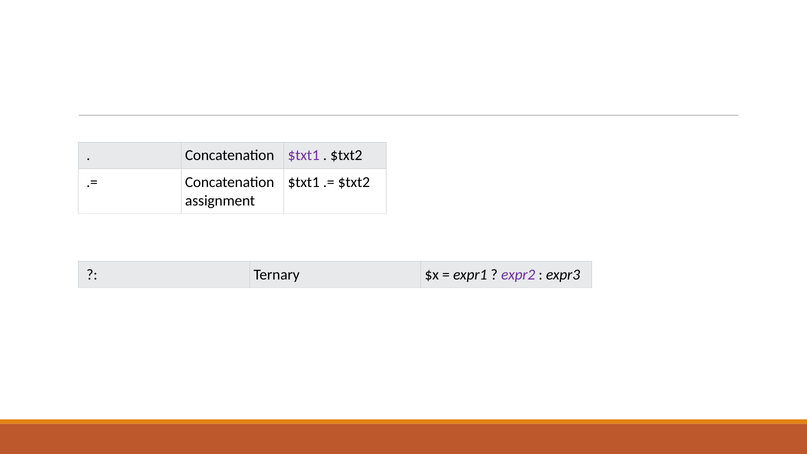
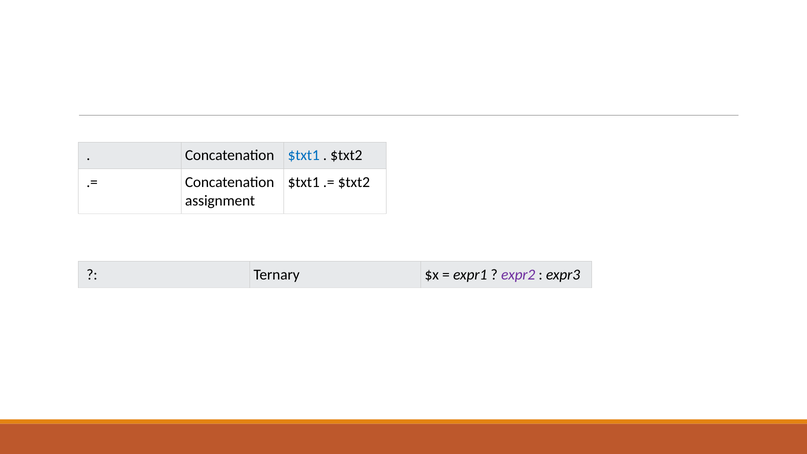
$txt1 at (304, 155) colour: purple -> blue
